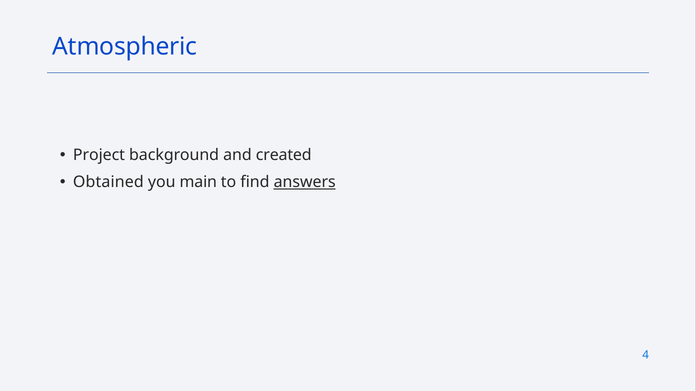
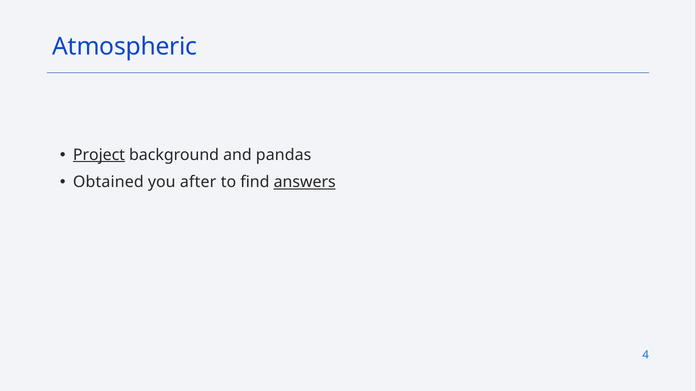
Project underline: none -> present
created: created -> pandas
main: main -> after
